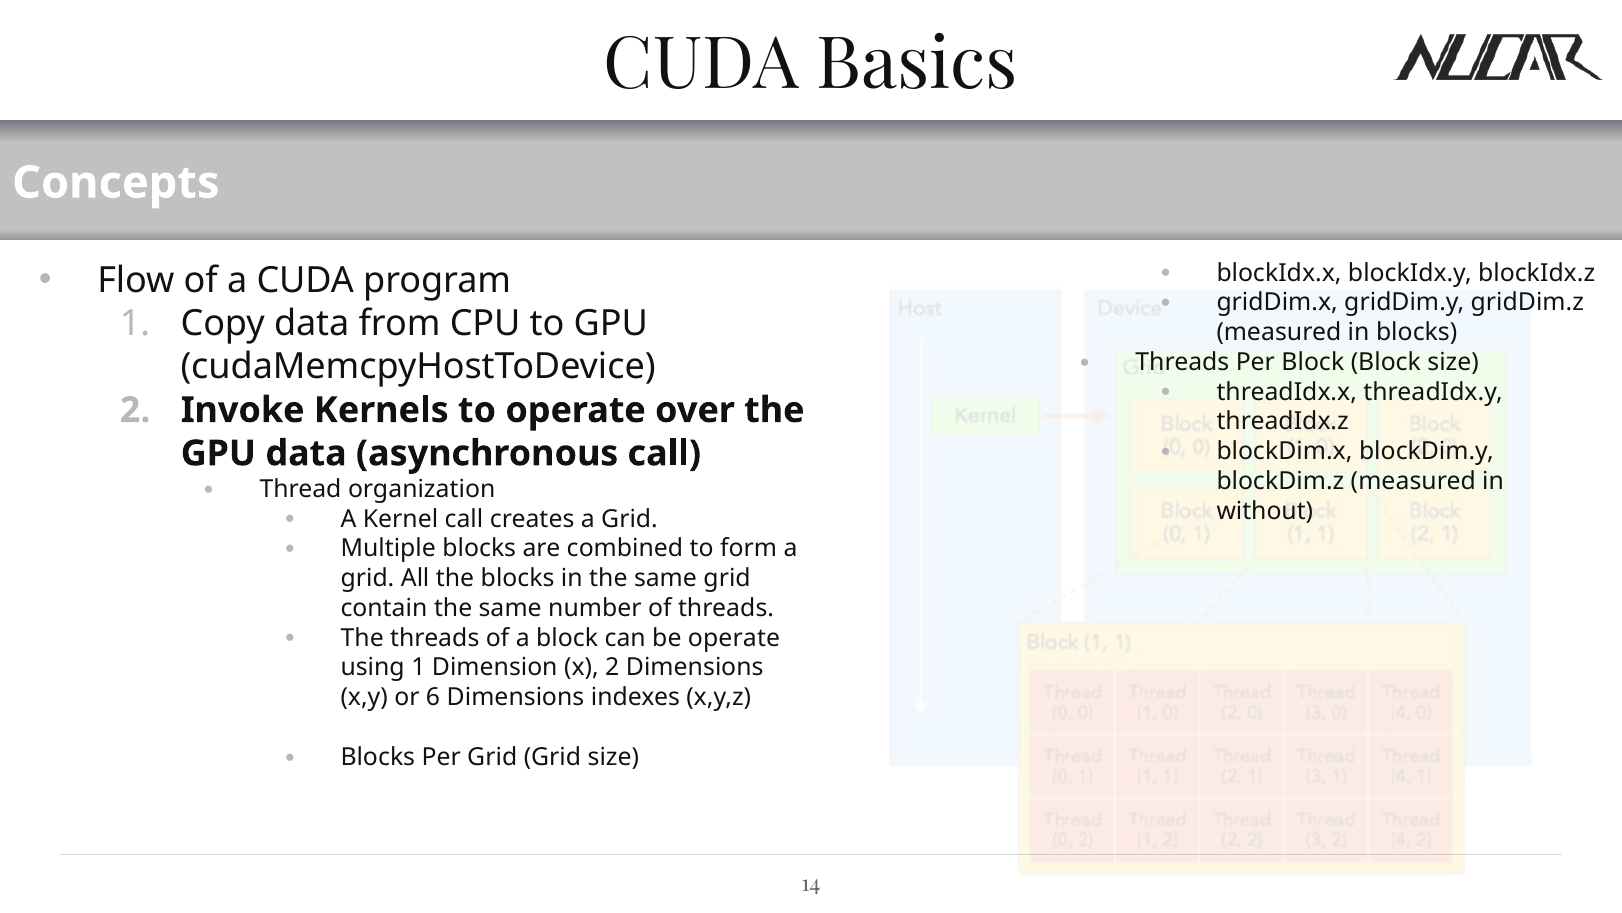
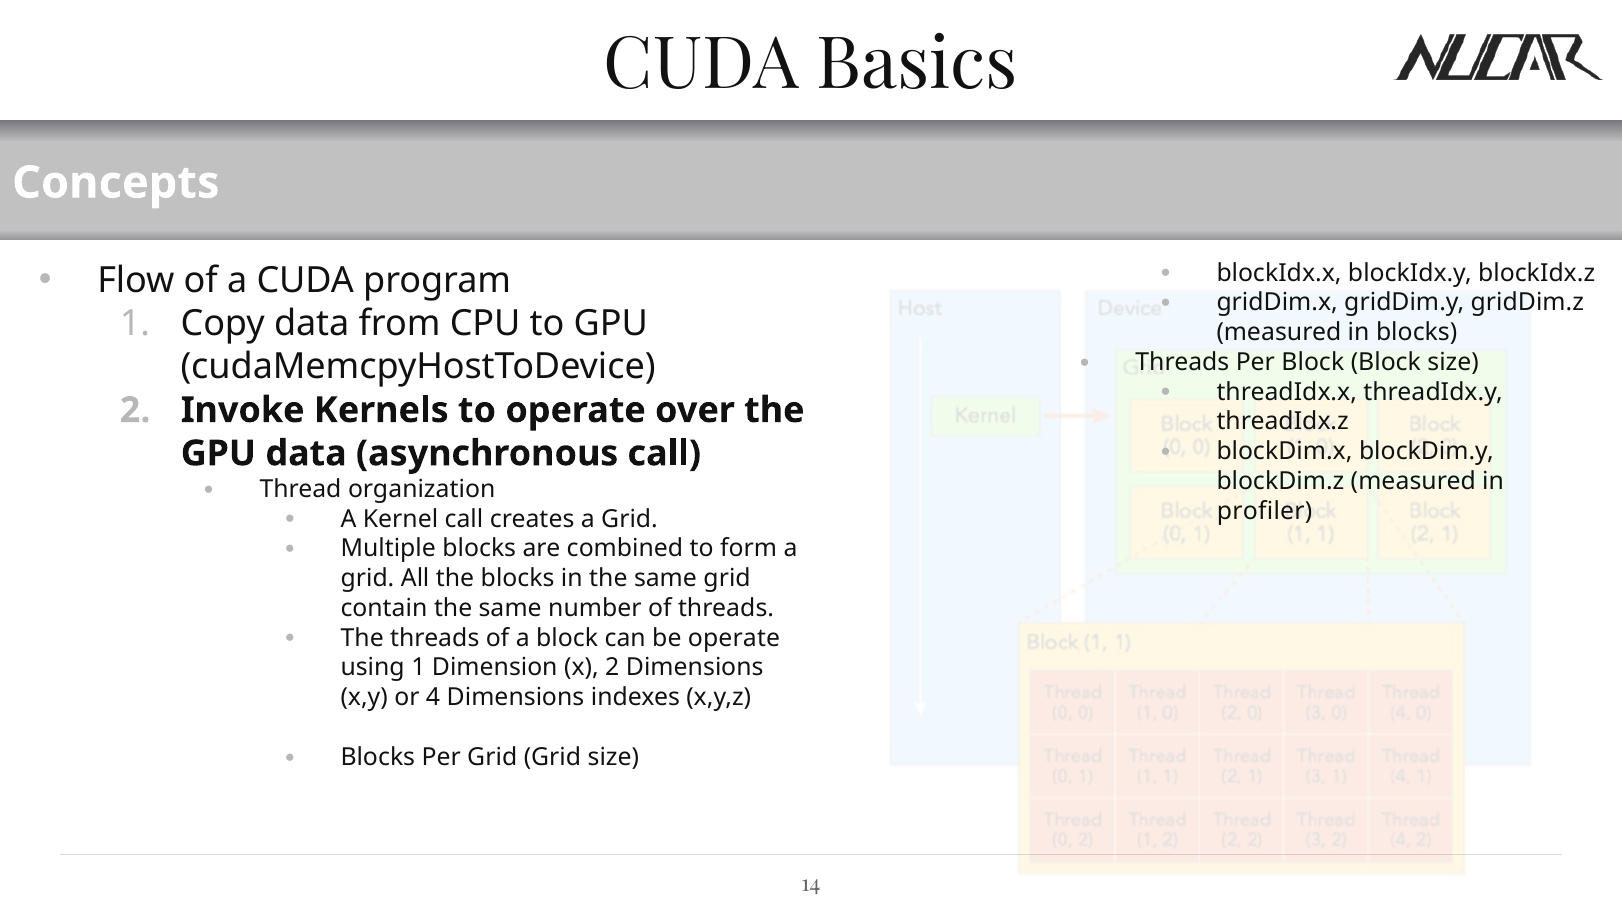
without: without -> profiler
6: 6 -> 4
